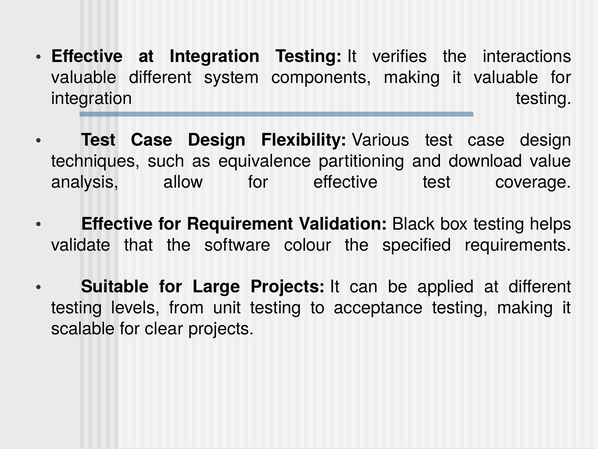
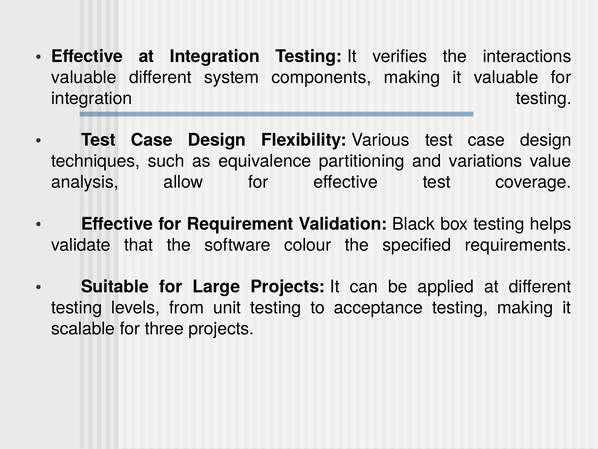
download: download -> variations
clear: clear -> three
